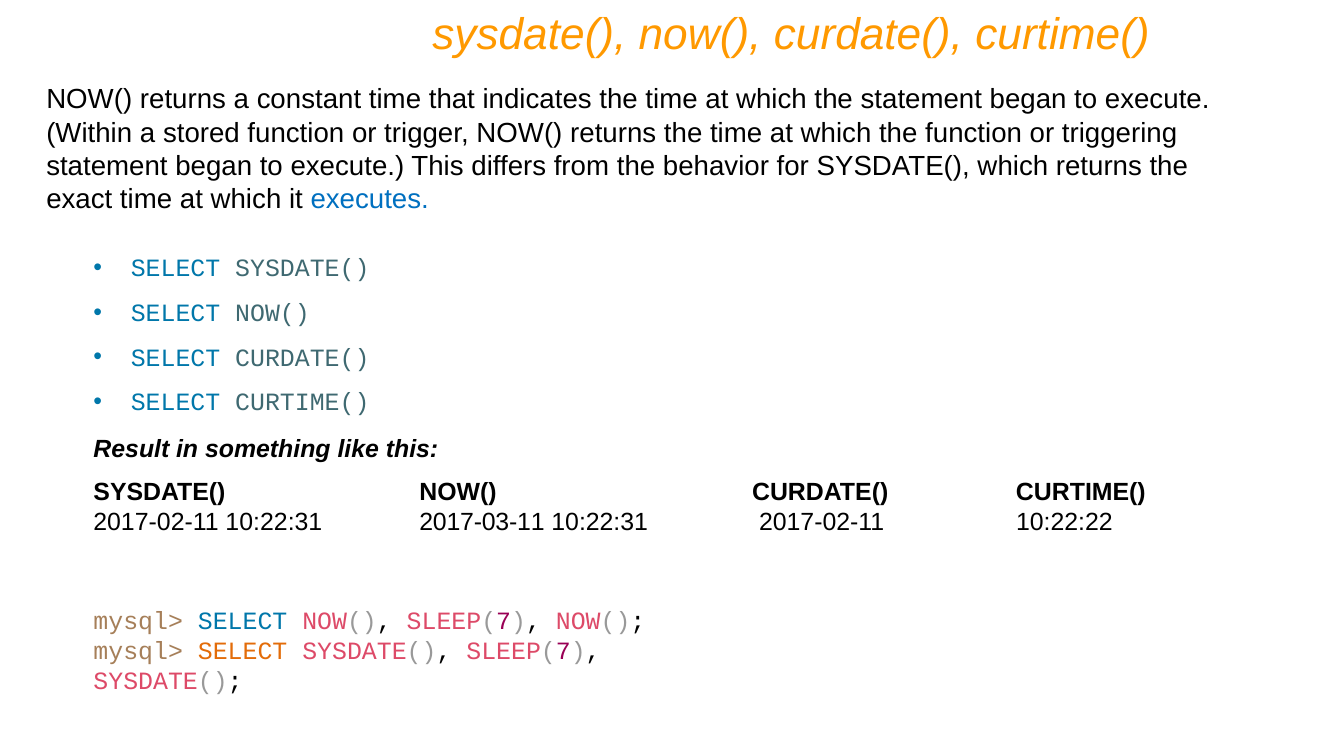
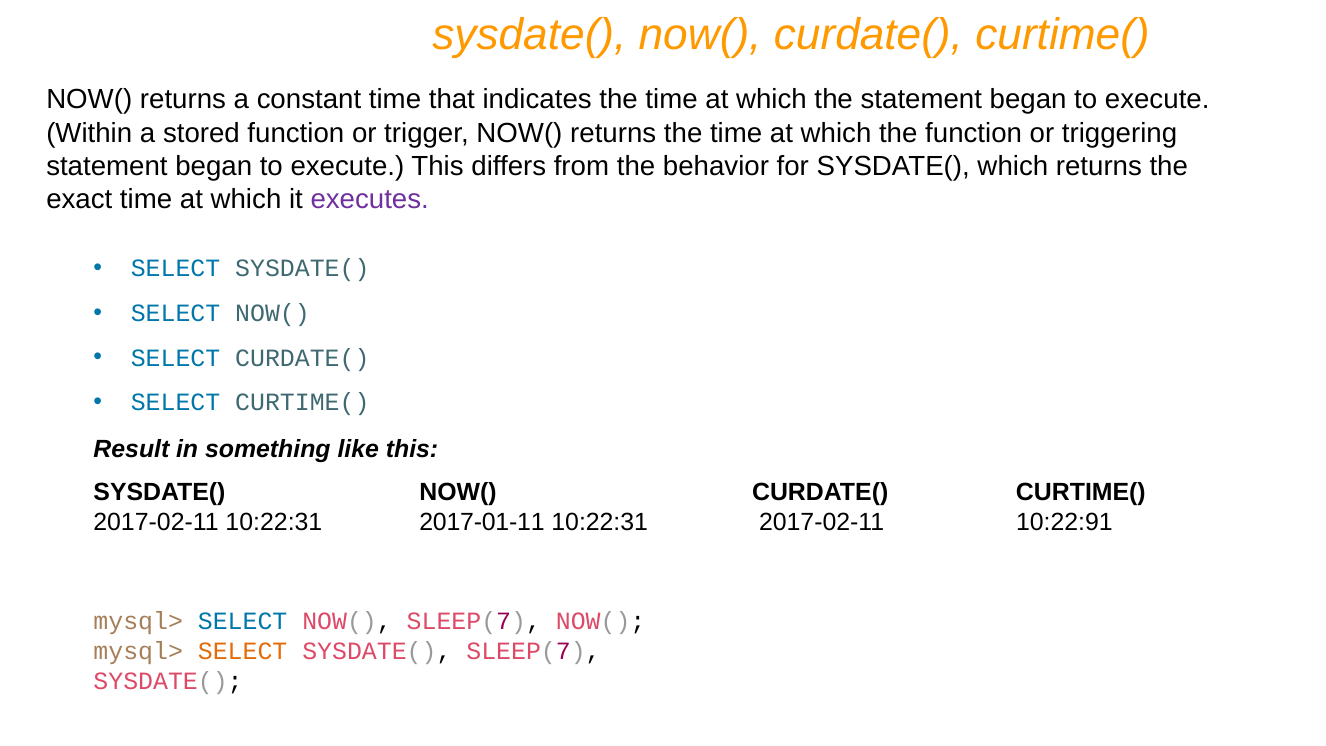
executes colour: blue -> purple
2017-03-11: 2017-03-11 -> 2017-01-11
10:22:22: 10:22:22 -> 10:22:91
